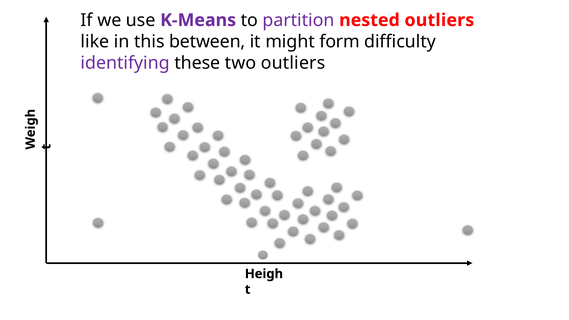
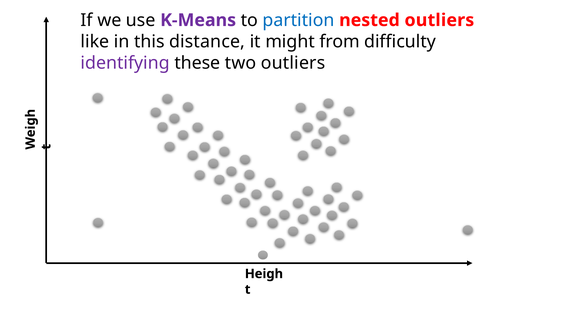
partition colour: purple -> blue
between: between -> distance
form: form -> from
